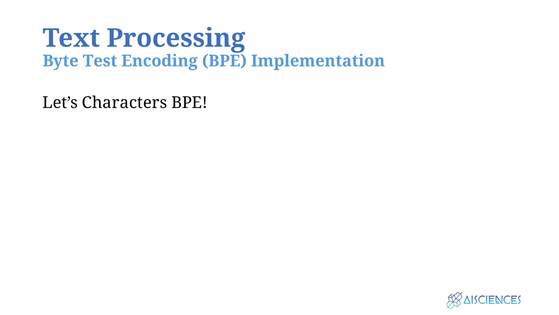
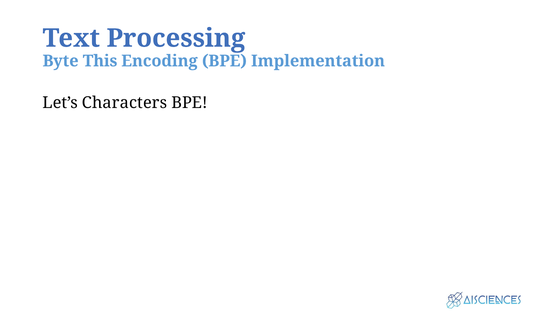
Test: Test -> This
